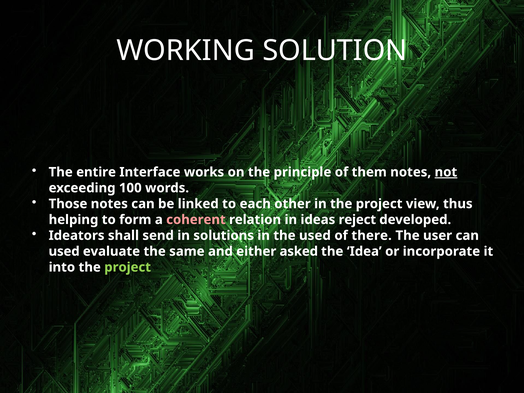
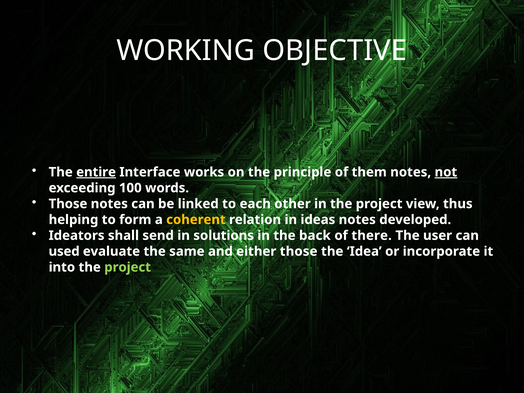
SOLUTION: SOLUTION -> OBJECTIVE
entire underline: none -> present
coherent colour: pink -> yellow
ideas reject: reject -> notes
the used: used -> back
either asked: asked -> those
